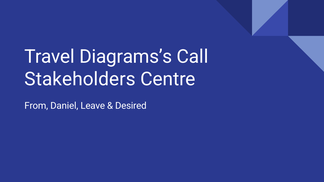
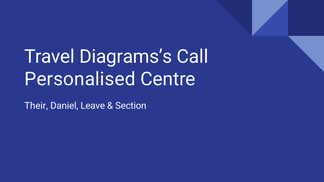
Stakeholders: Stakeholders -> Personalised
From: From -> Their
Desired: Desired -> Section
